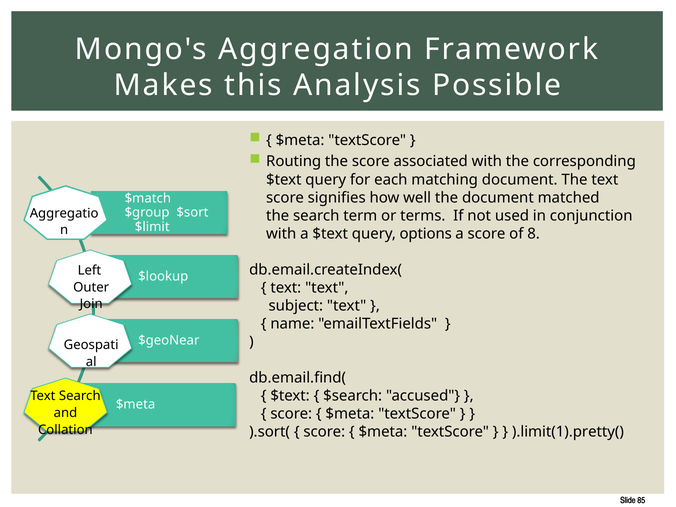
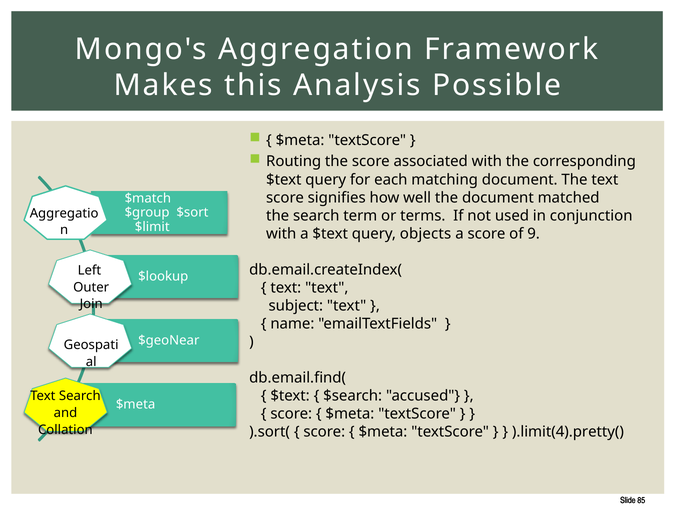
options: options -> objects
8: 8 -> 9
).limit(1).pretty(: ).limit(1).pretty( -> ).limit(4).pretty(
